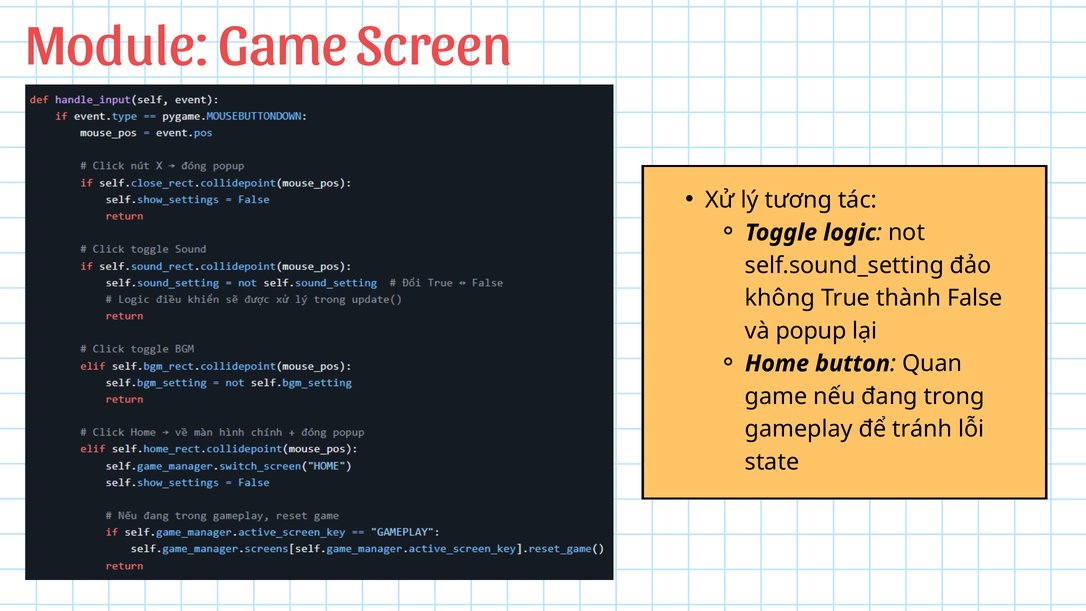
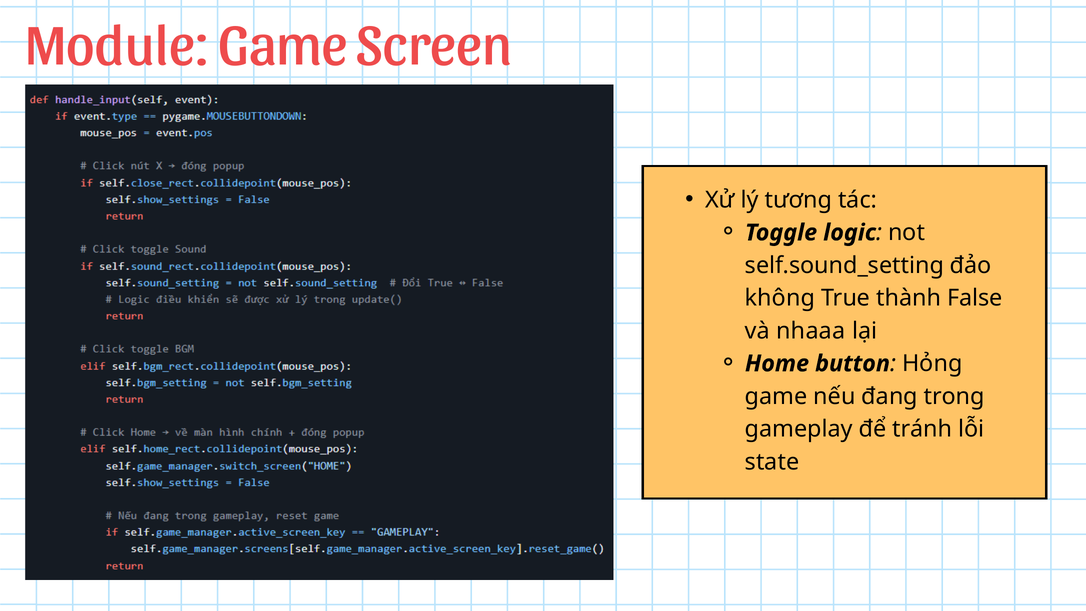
popup: popup -> nhaaa
Quan: Quan -> Hỏng
